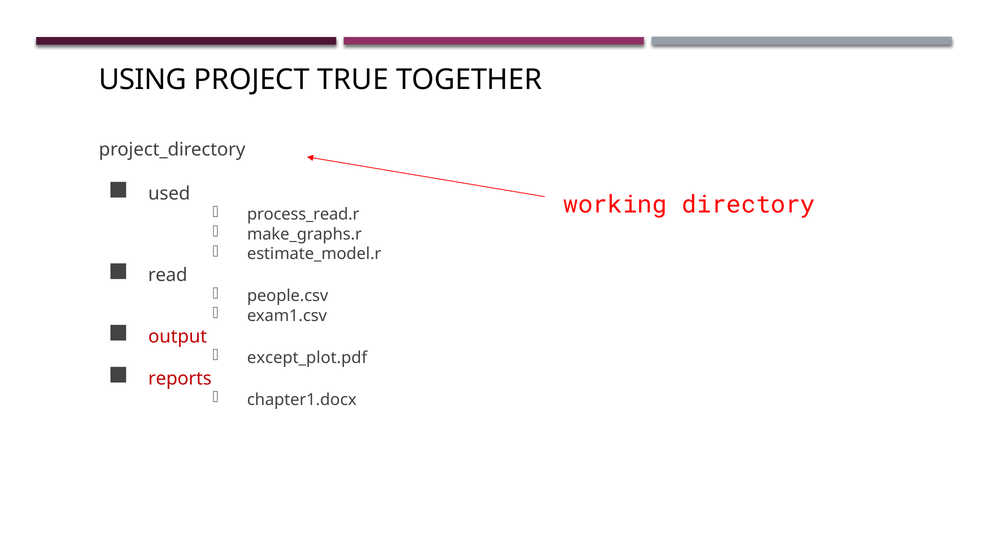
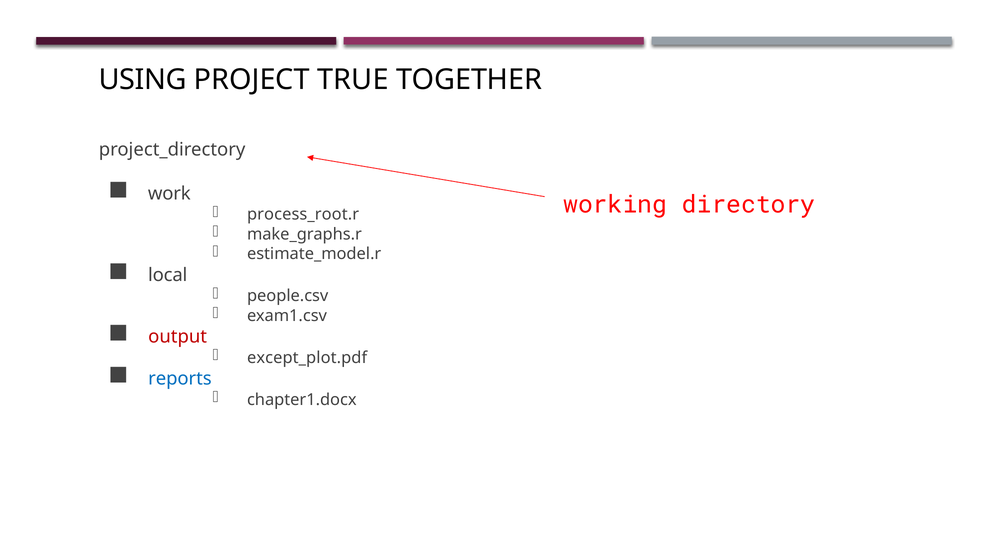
used: used -> work
process_read.r: process_read.r -> process_root.r
read: read -> local
reports colour: red -> blue
